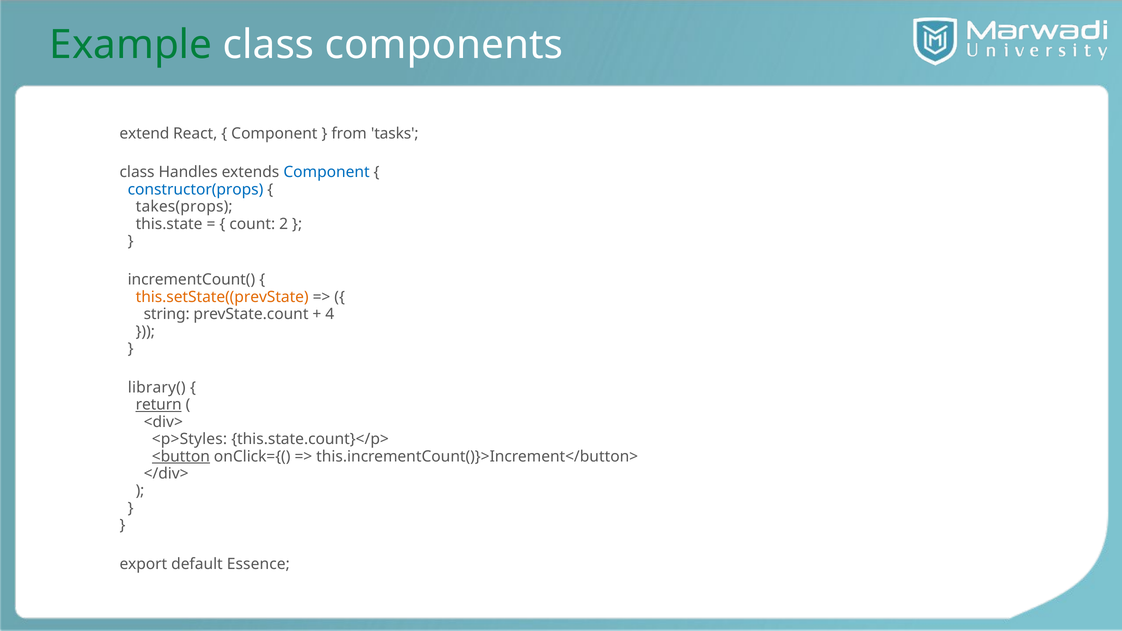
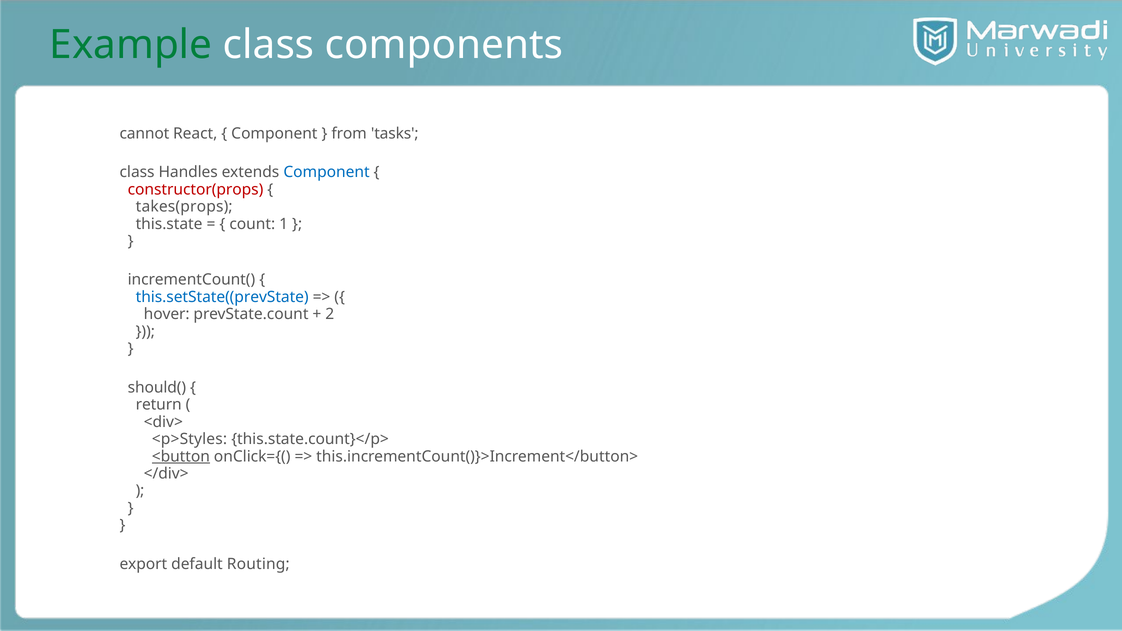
extend: extend -> cannot
constructor(props colour: blue -> red
2: 2 -> 1
this.setState((prevState colour: orange -> blue
string: string -> hover
4: 4 -> 2
library(: library( -> should(
return underline: present -> none
Essence: Essence -> Routing
